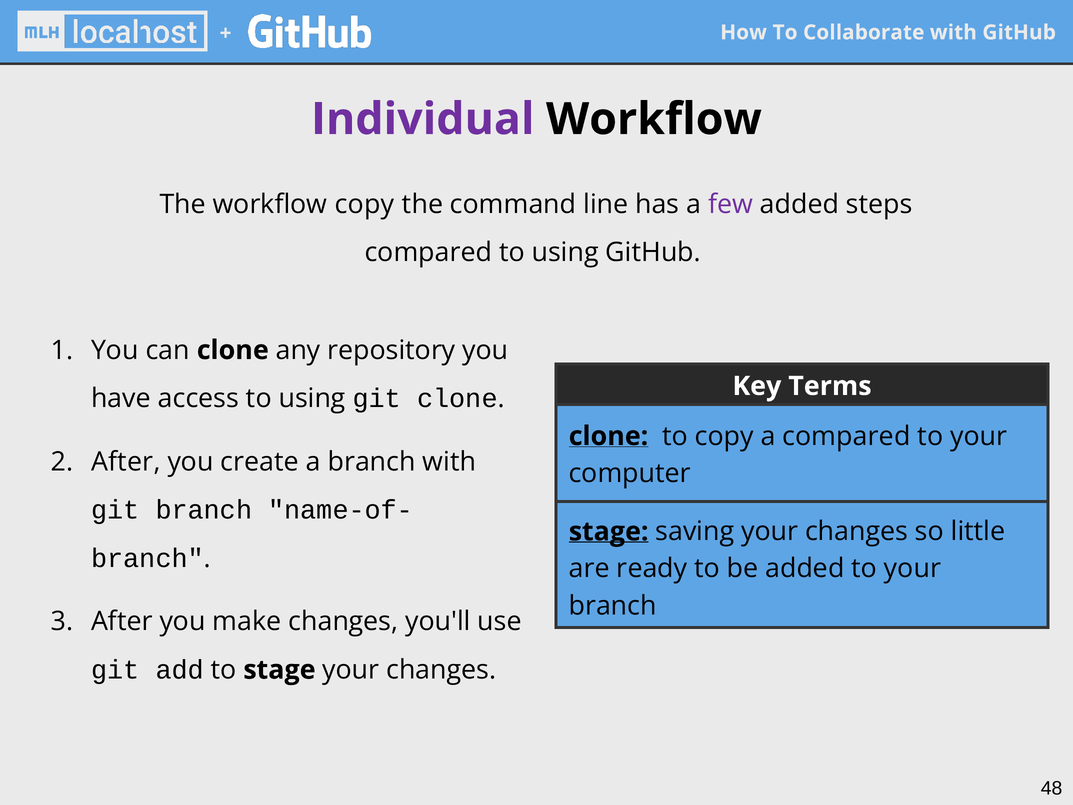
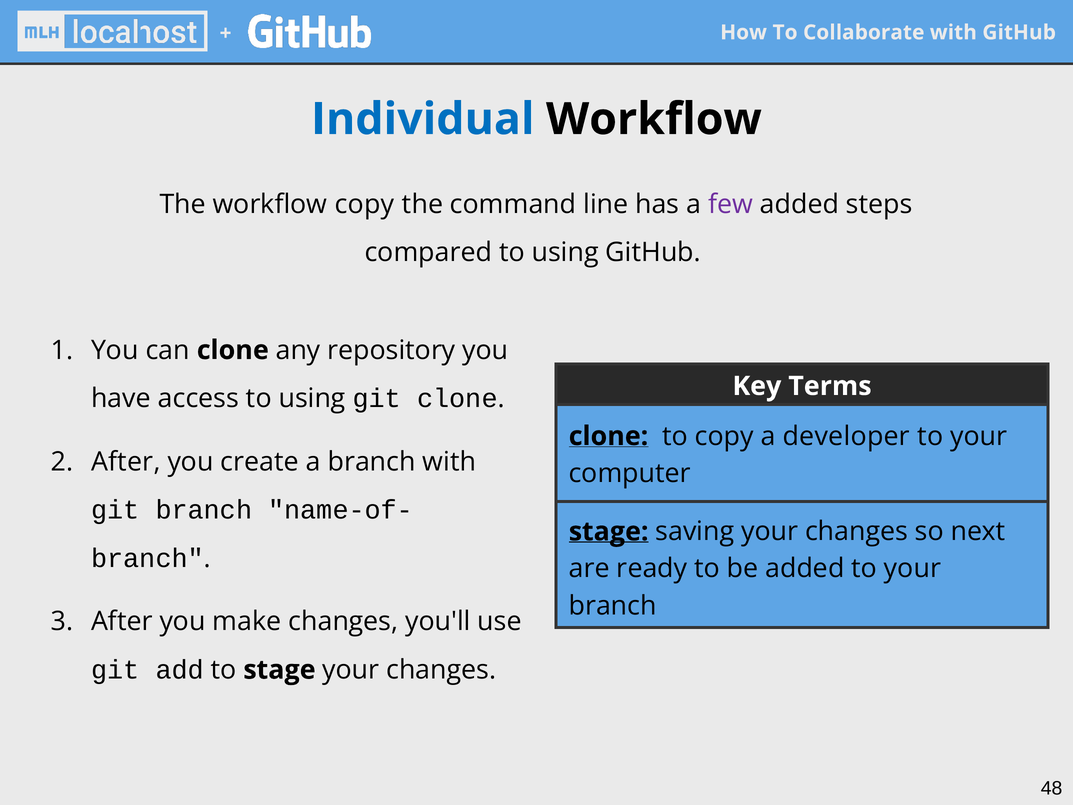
Individual colour: purple -> blue
a compared: compared -> developer
little: little -> next
